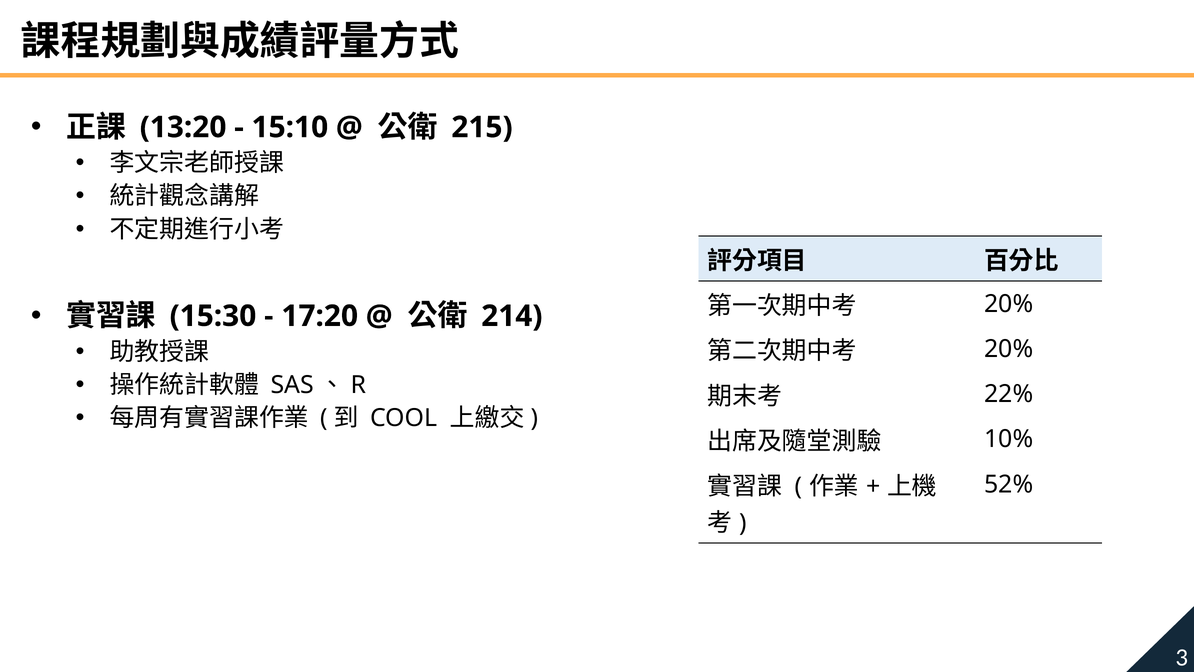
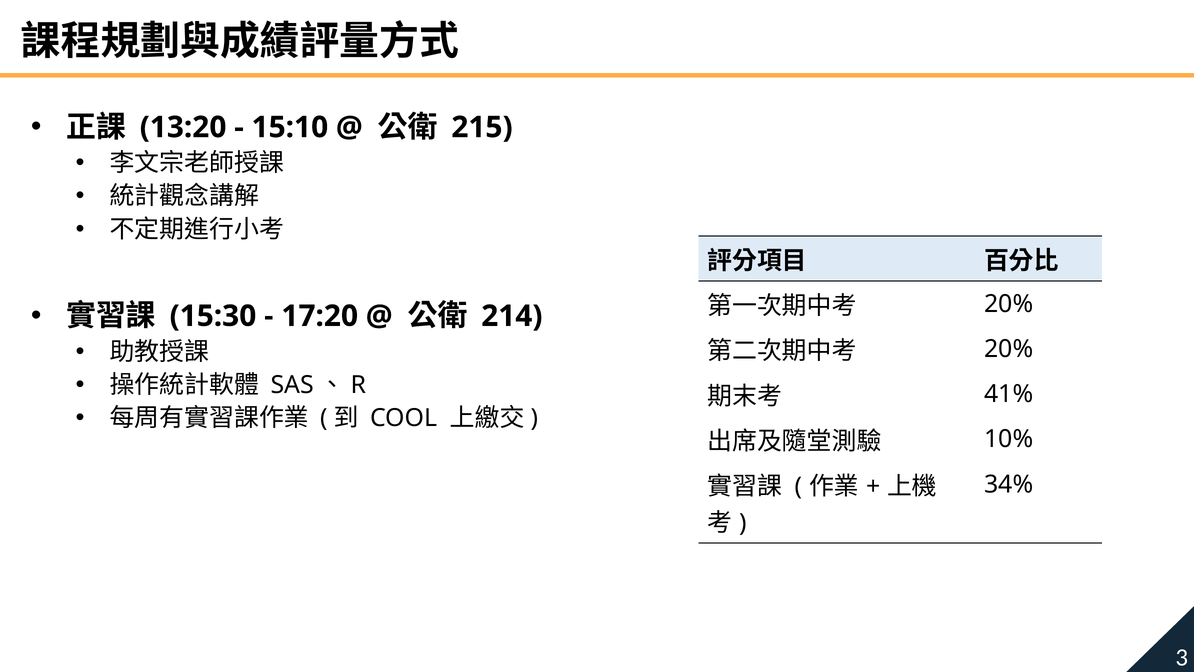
22%: 22% -> 41%
52%: 52% -> 34%
